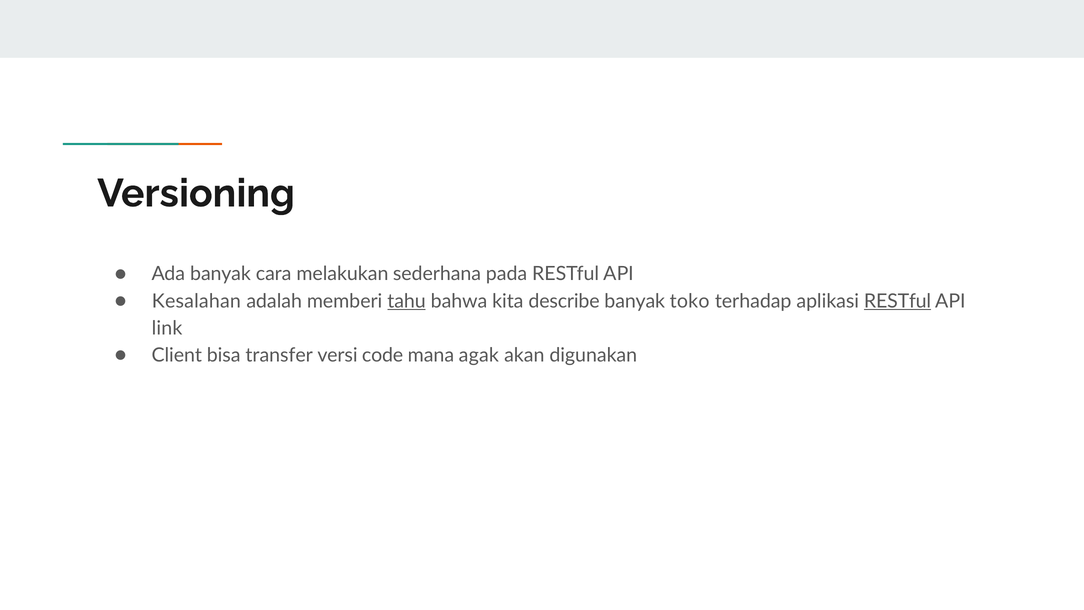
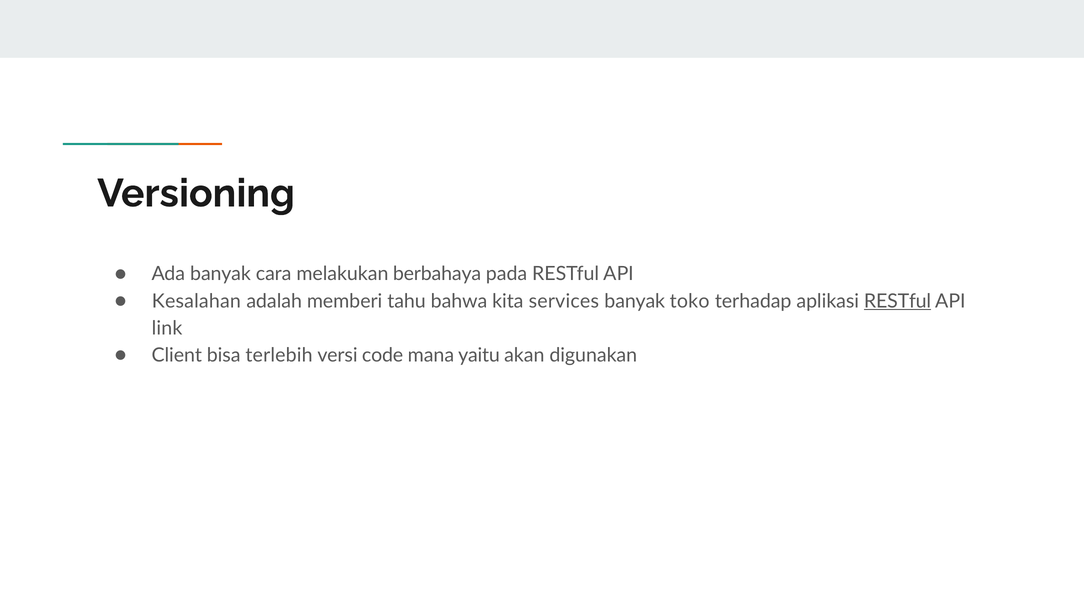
sederhana: sederhana -> berbahaya
tahu underline: present -> none
describe: describe -> services
transfer: transfer -> terlebih
agak: agak -> yaitu
